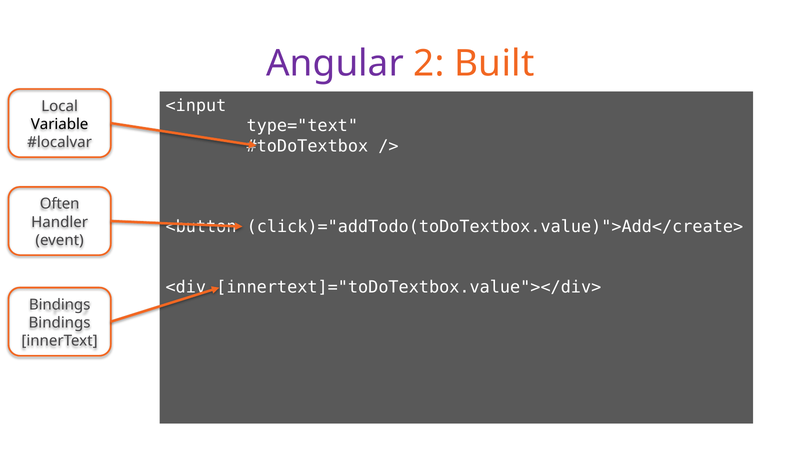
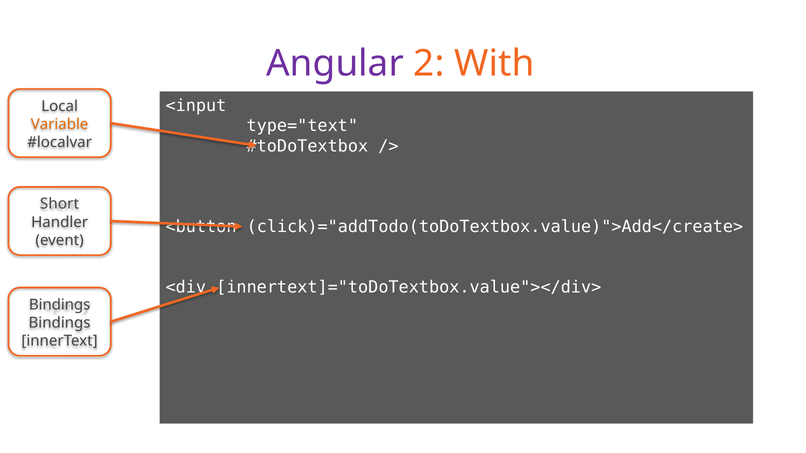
Built: Built -> With
Variable colour: black -> orange
Often: Often -> Short
